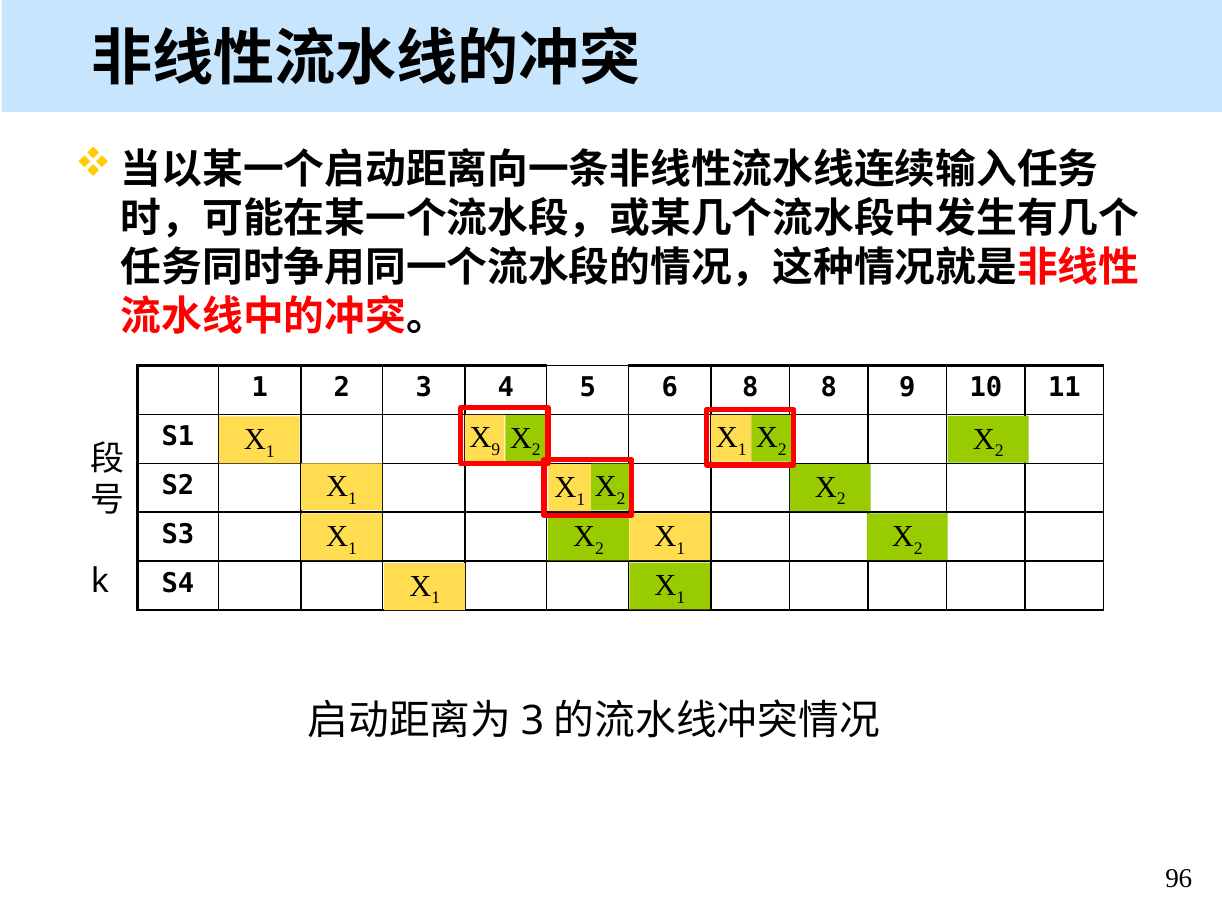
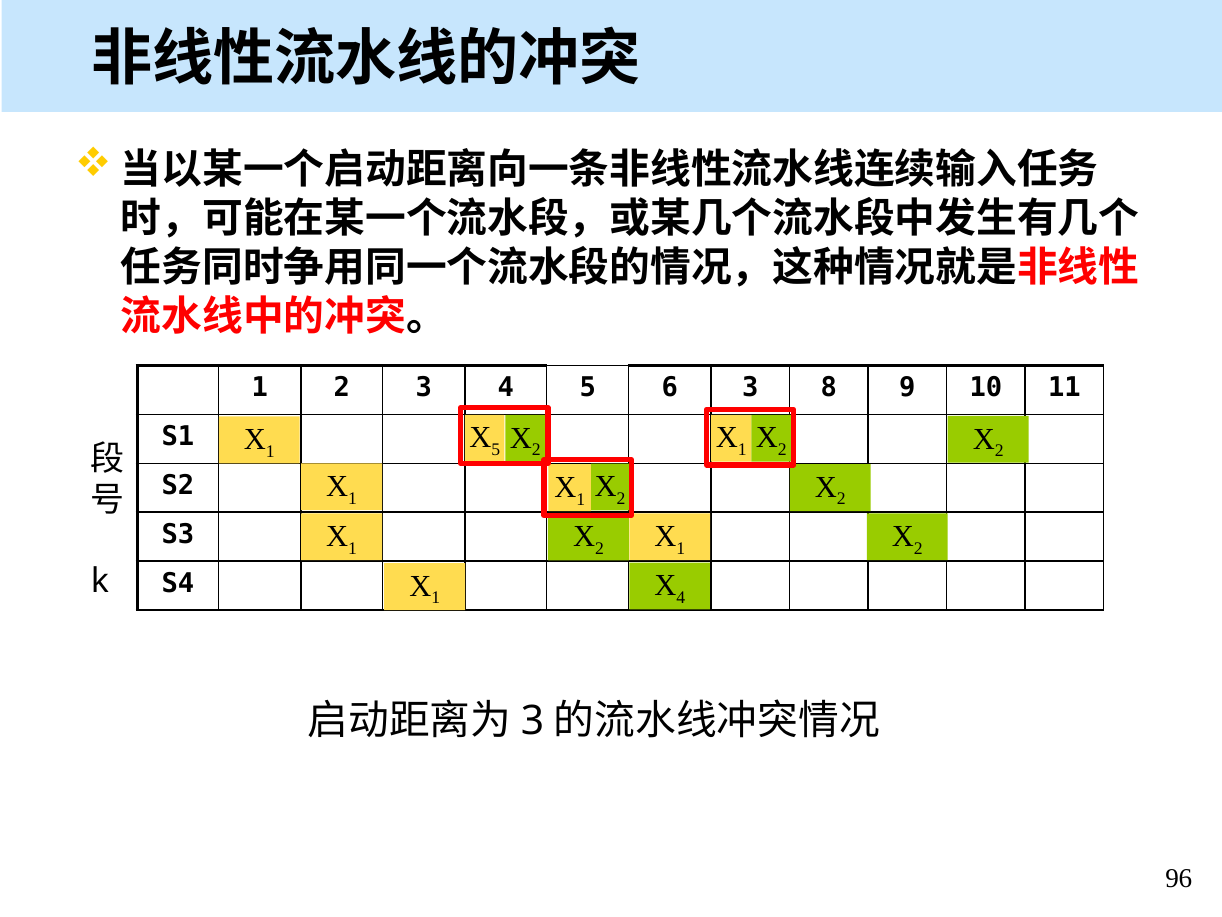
6 8: 8 -> 3
9 at (496, 450): 9 -> 5
1 at (681, 597): 1 -> 4
